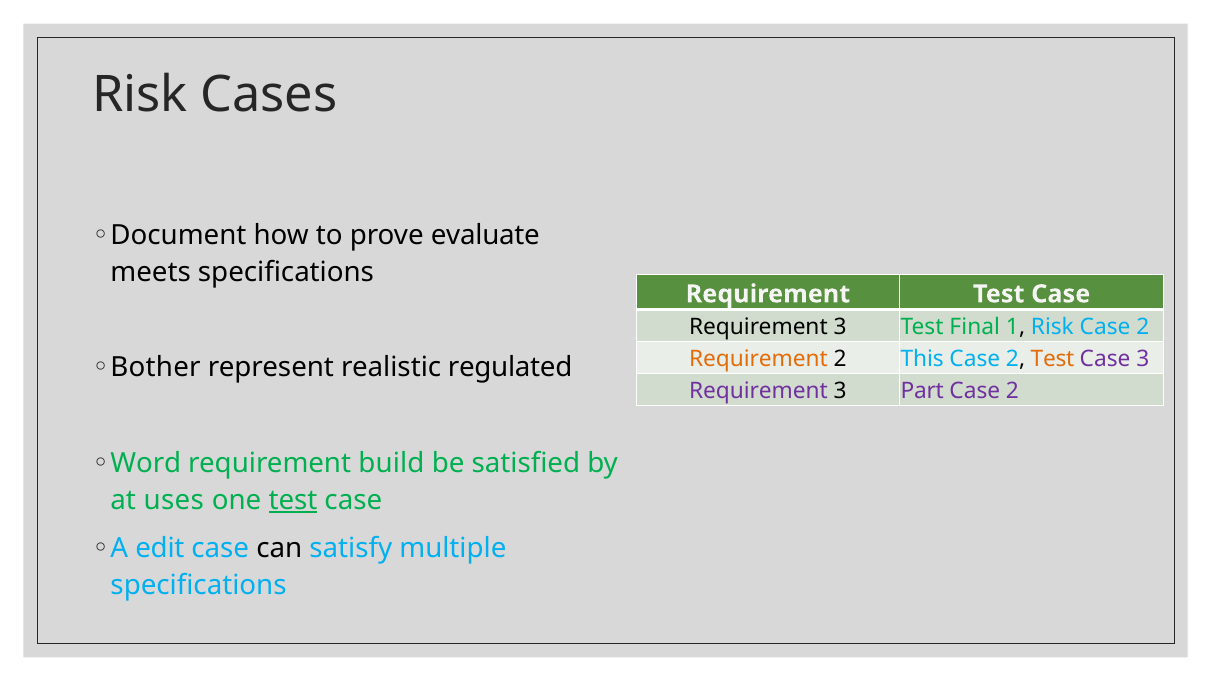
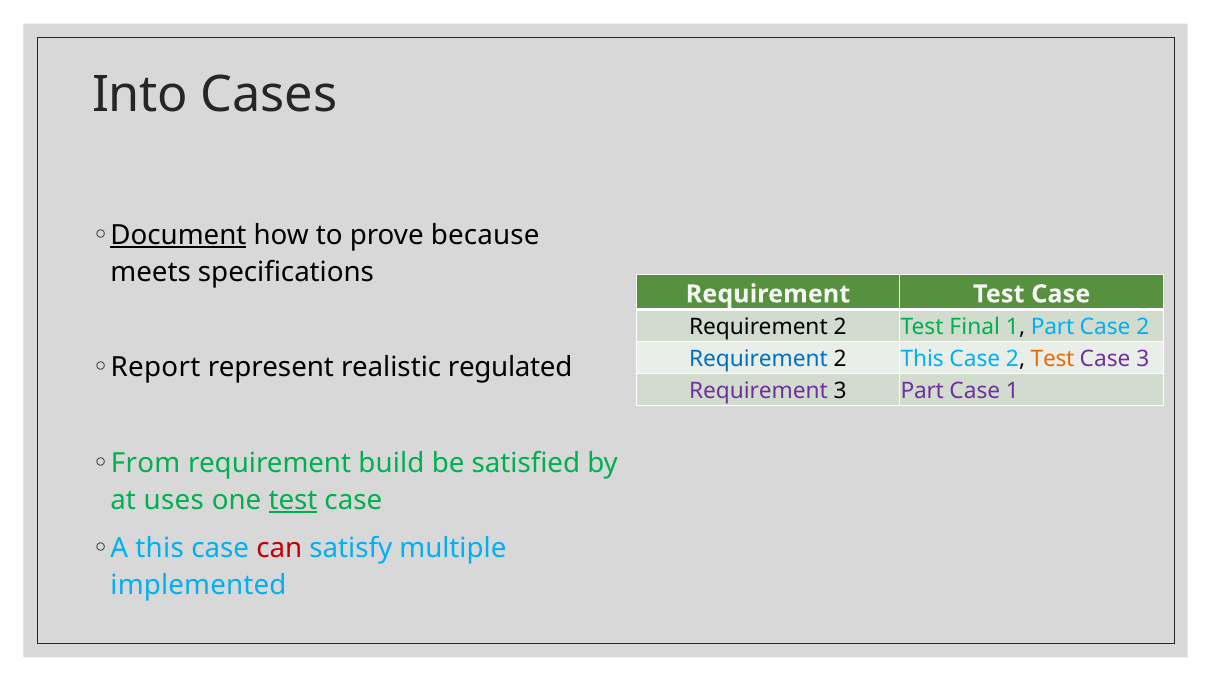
Risk at (140, 95): Risk -> Into
Document underline: none -> present
evaluate: evaluate -> because
3 at (840, 328): 3 -> 2
1 Risk: Risk -> Part
Requirement at (758, 359) colour: orange -> blue
Bother: Bother -> Report
2 at (1012, 391): 2 -> 1
Word: Word -> From
A edit: edit -> this
can colour: black -> red
specifications at (199, 585): specifications -> implemented
